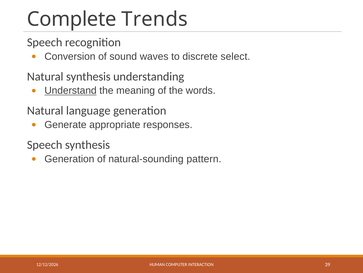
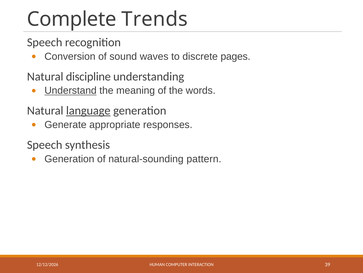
select: select -> pages
Natural synthesis: synthesis -> discipline
language underline: none -> present
